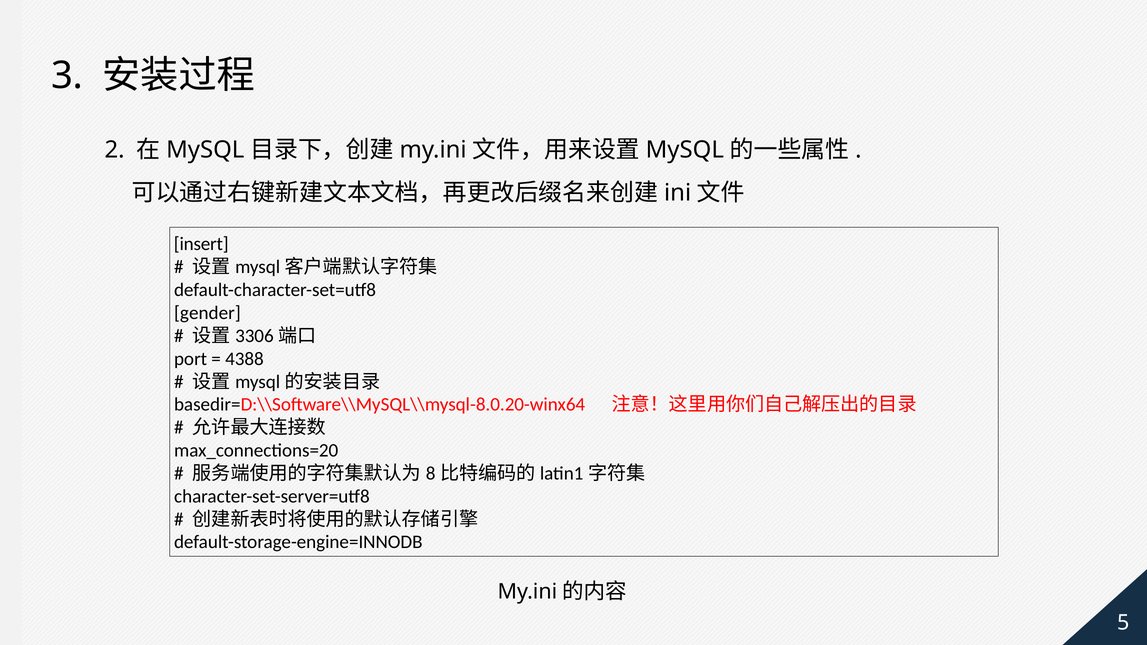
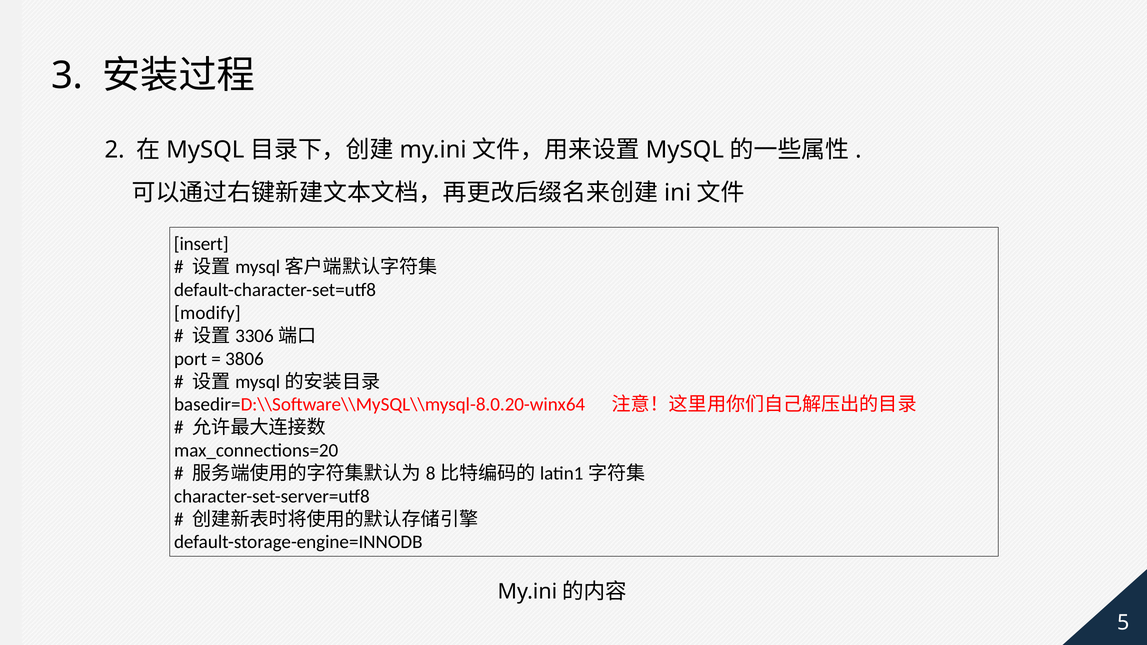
gender: gender -> modify
4388: 4388 -> 3806
